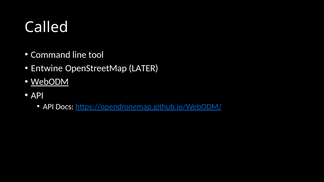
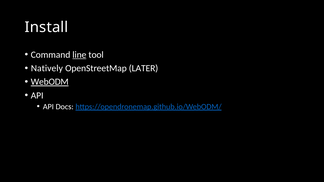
Called: Called -> Install
line underline: none -> present
Entwine: Entwine -> Natively
